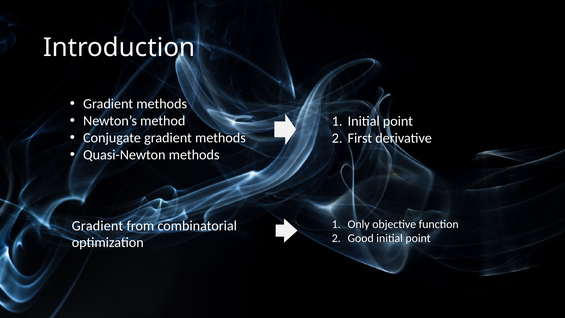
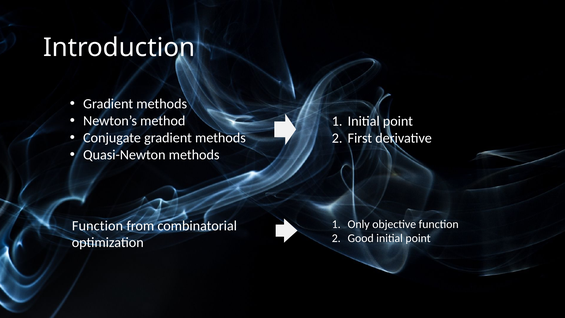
Gradient at (98, 226): Gradient -> Function
